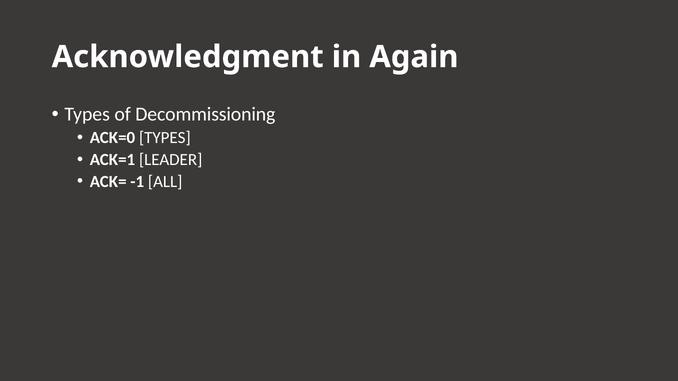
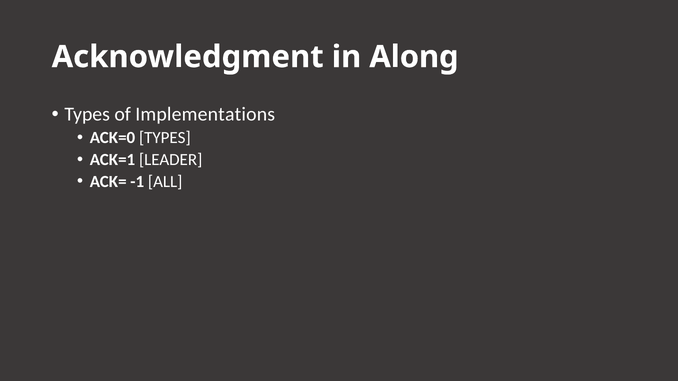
Again: Again -> Along
Decommissioning: Decommissioning -> Implementations
